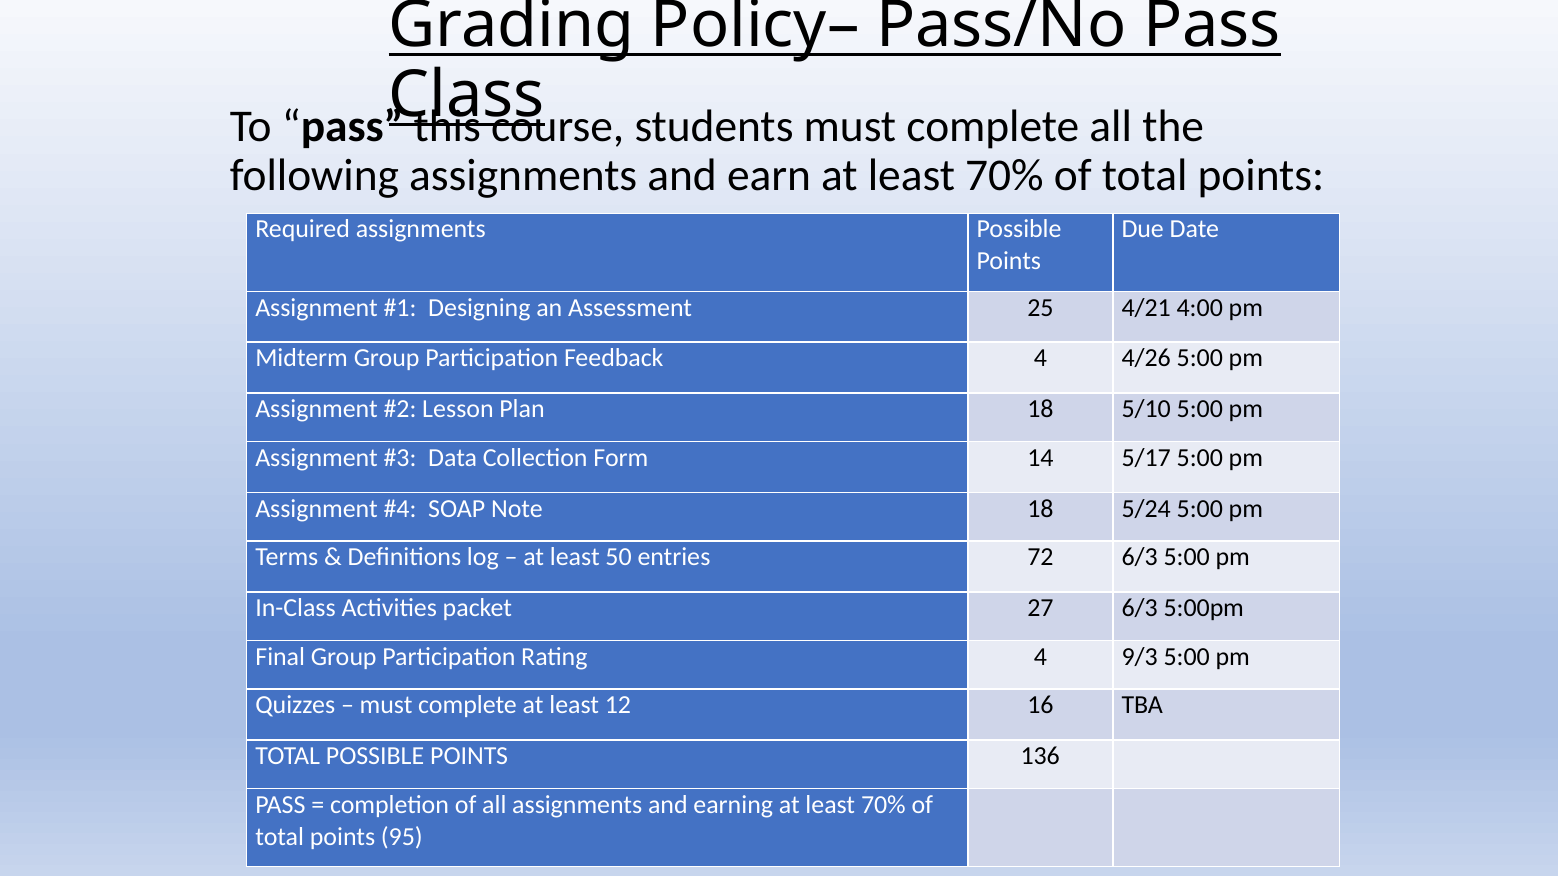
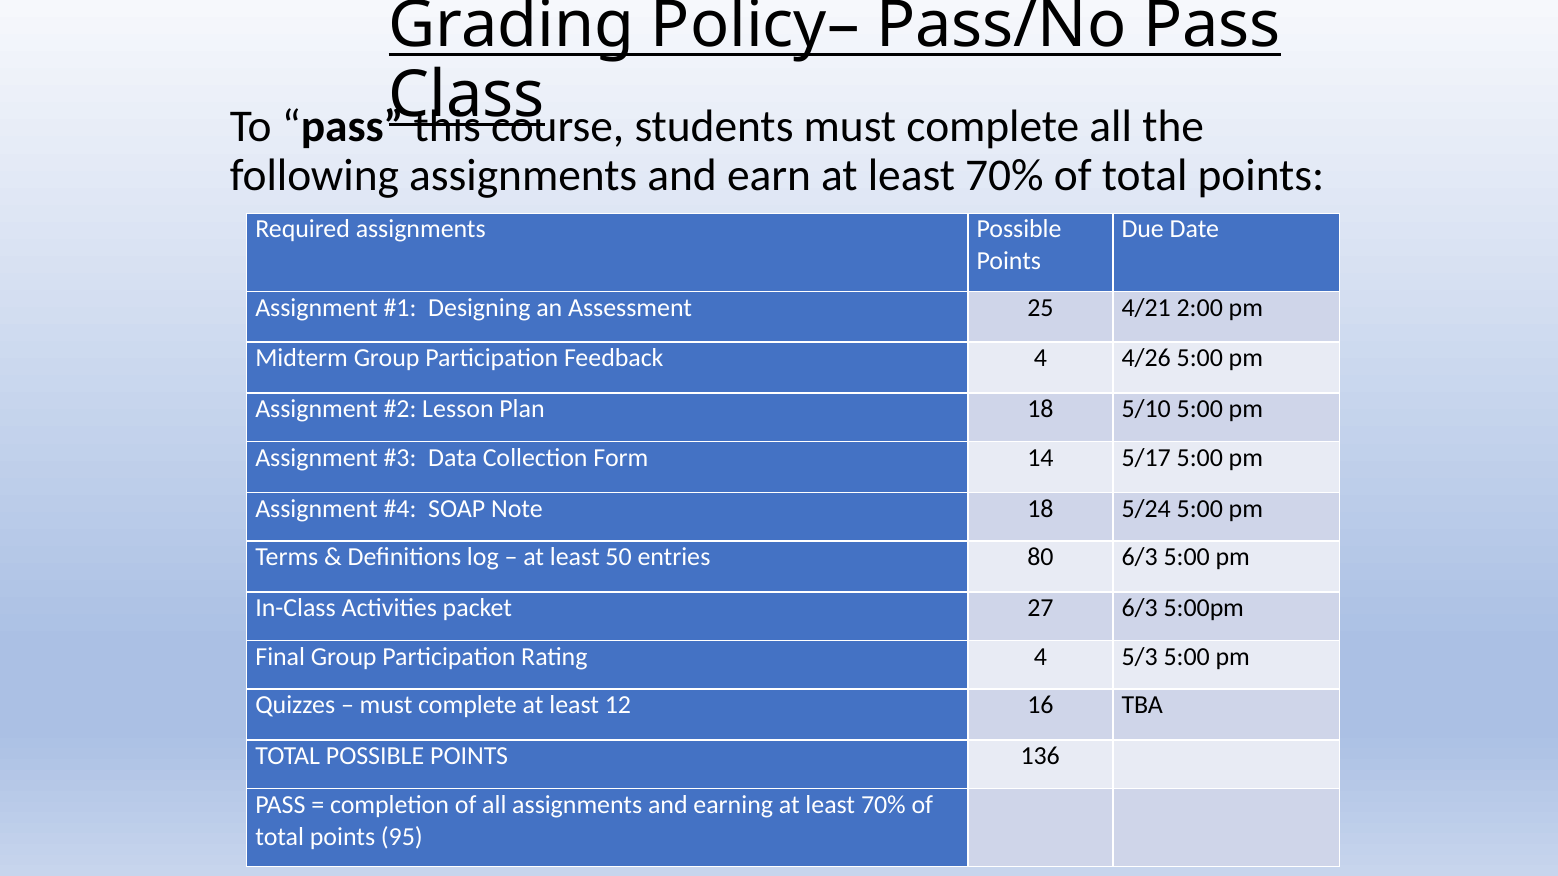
4:00: 4:00 -> 2:00
72: 72 -> 80
9/3: 9/3 -> 5/3
